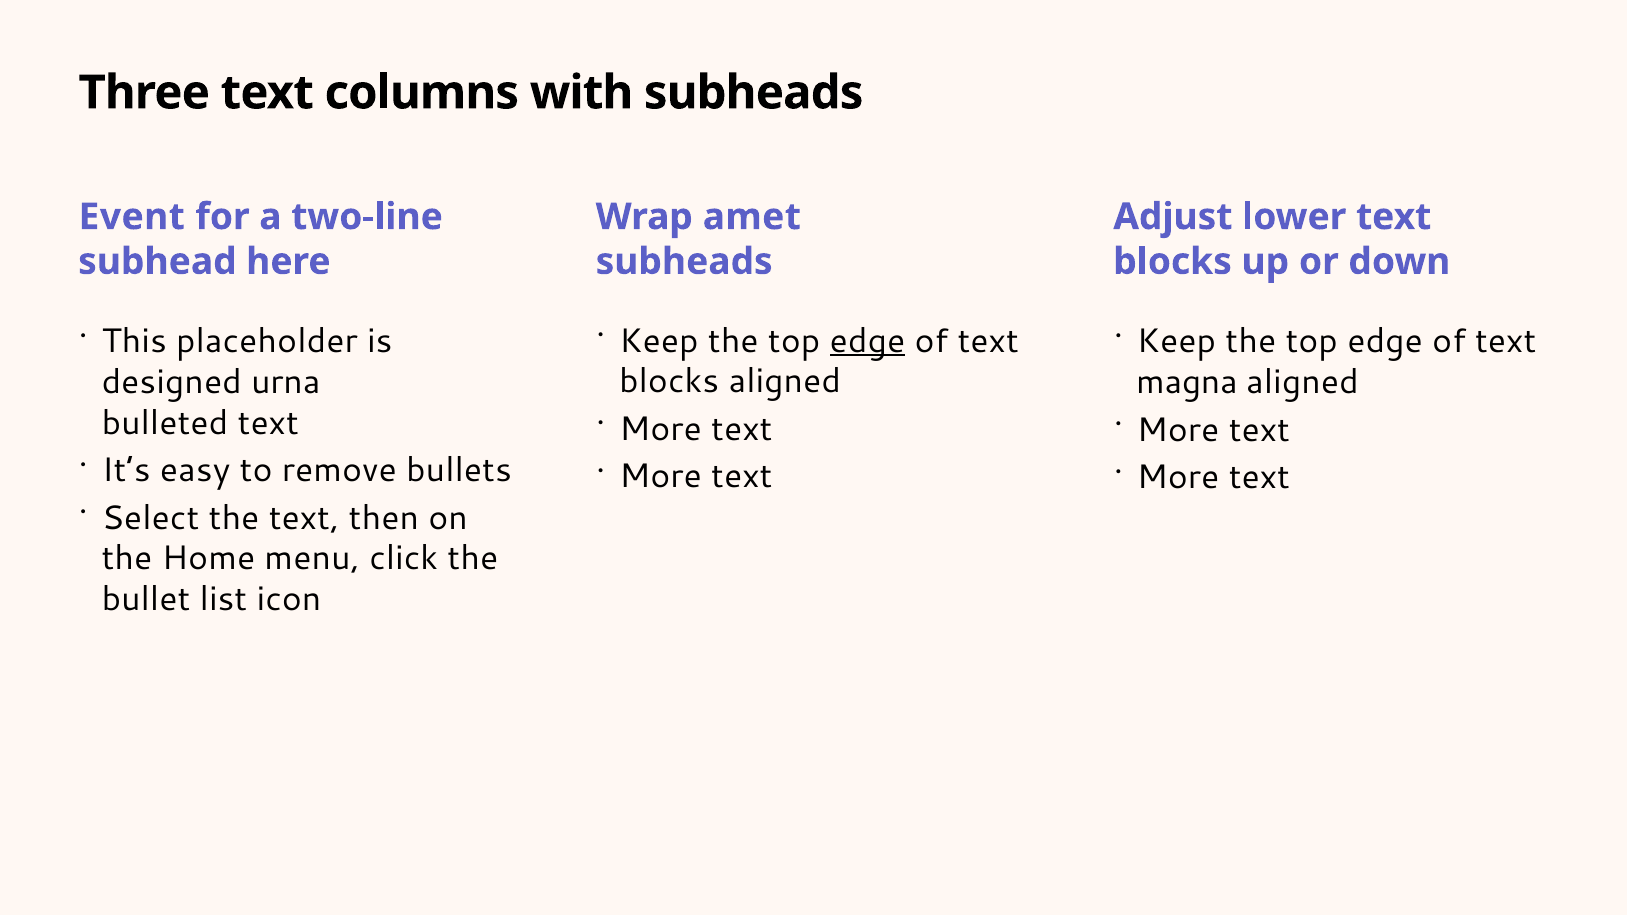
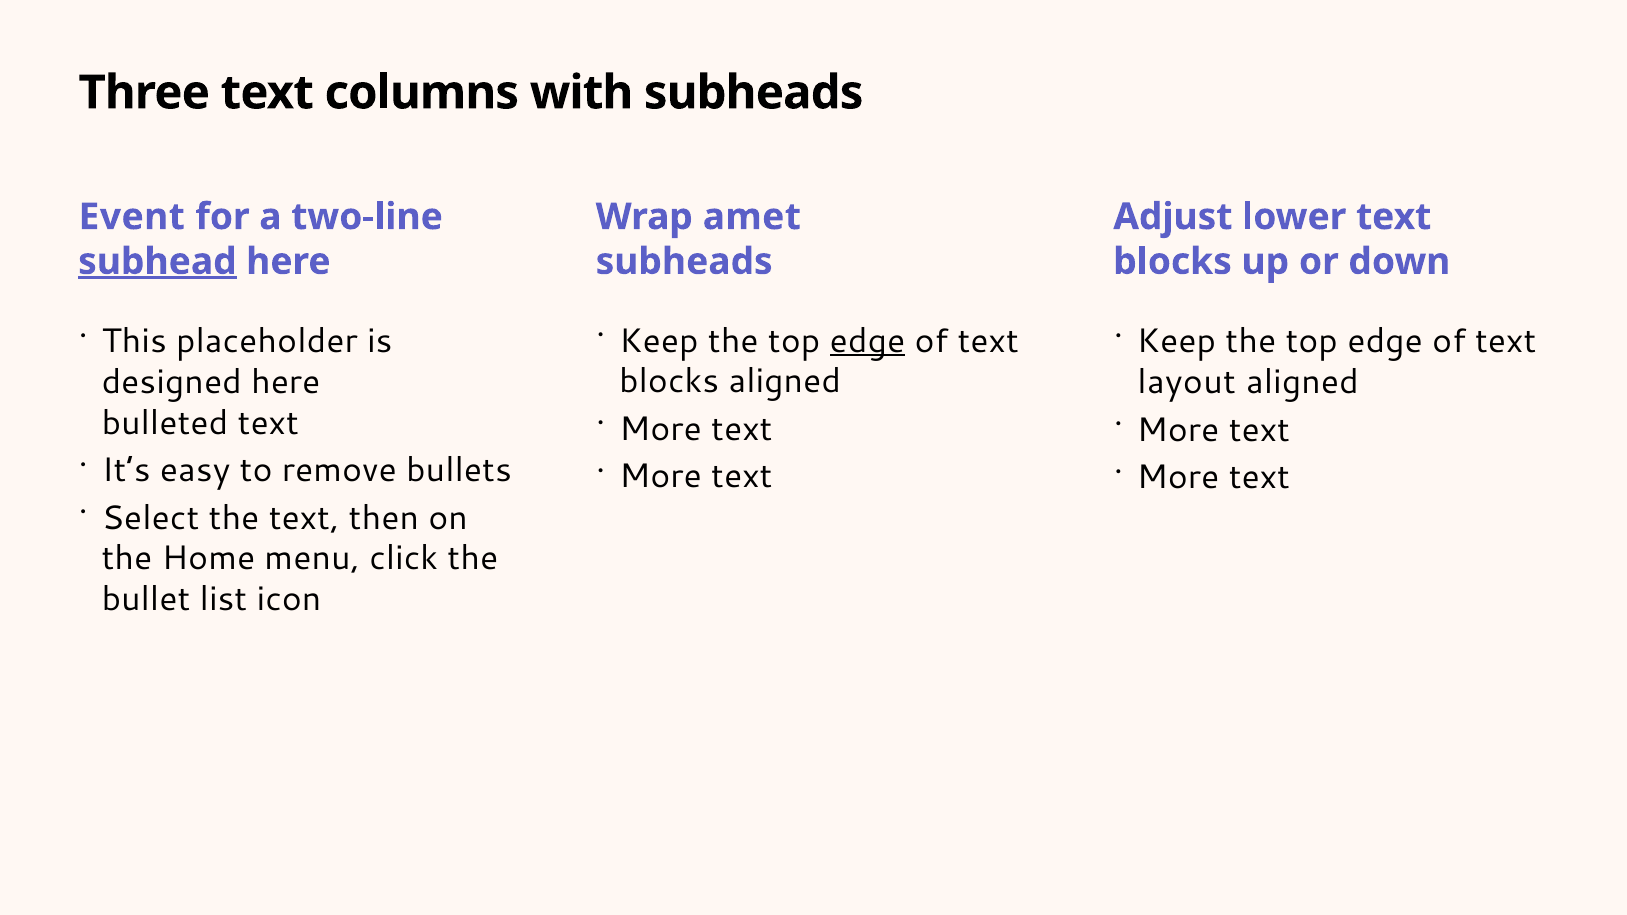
subhead underline: none -> present
designed urna: urna -> here
magna: magna -> layout
